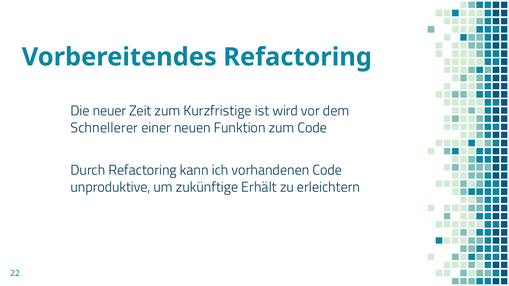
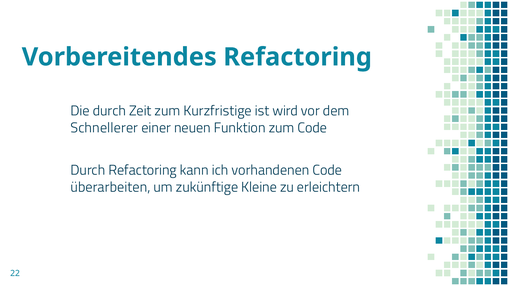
Die neuer: neuer -> durch
unproduktive: unproduktive -> überarbeiten
Erhält: Erhält -> Kleine
